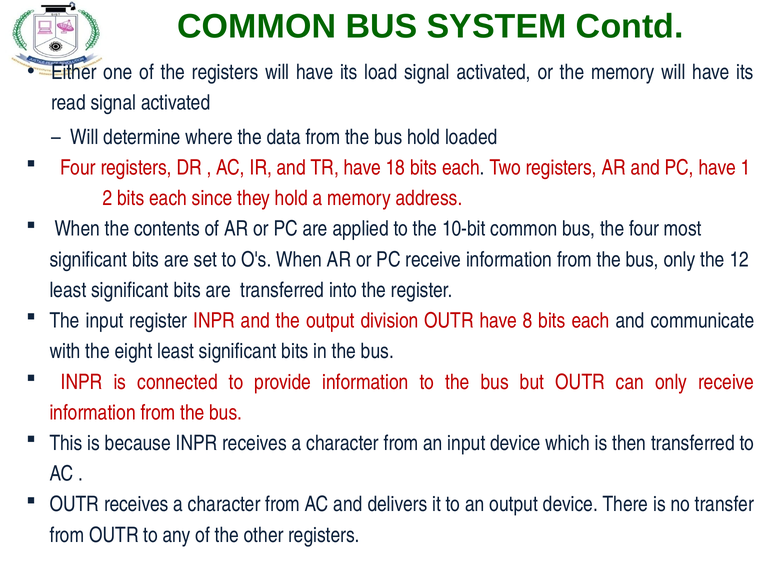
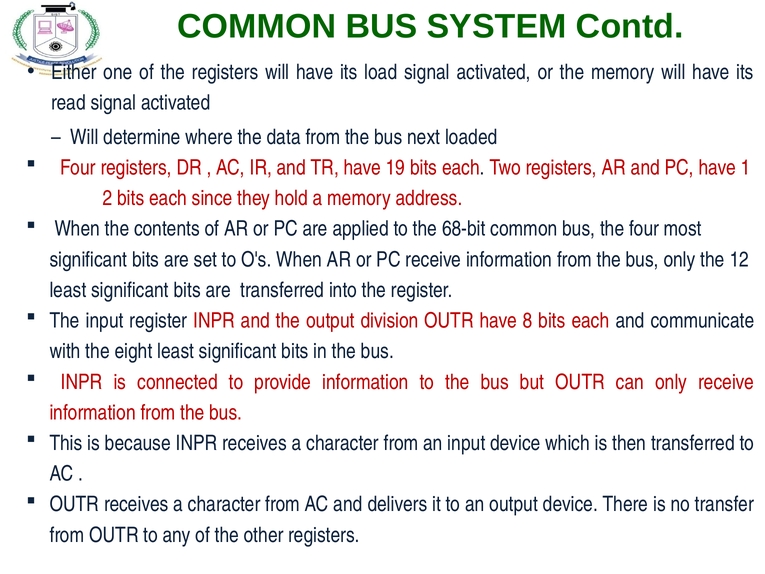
bus hold: hold -> next
18: 18 -> 19
10-bit: 10-bit -> 68-bit
